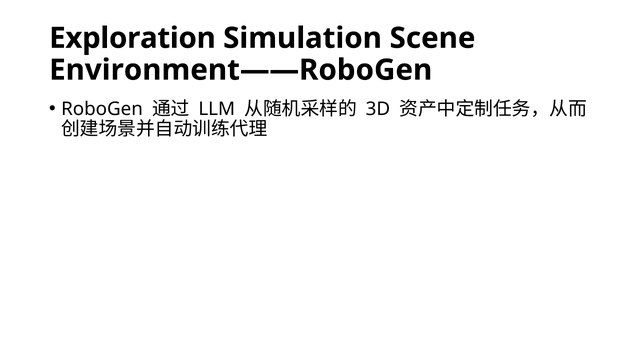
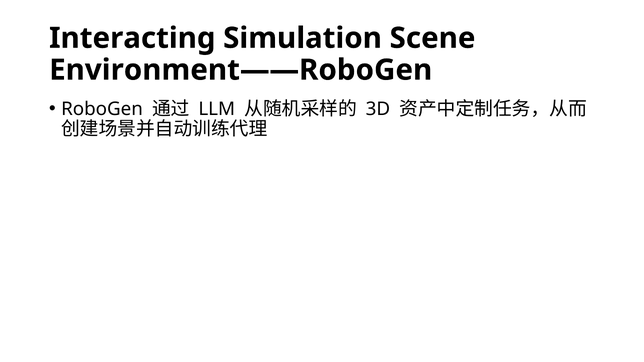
Exploration: Exploration -> Interacting
